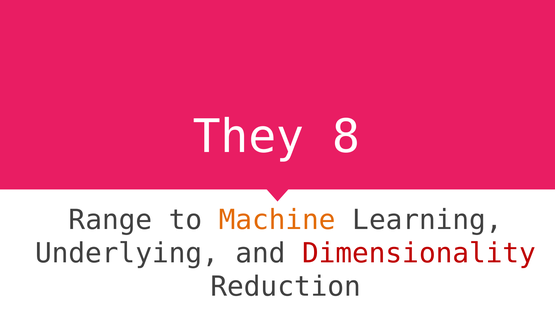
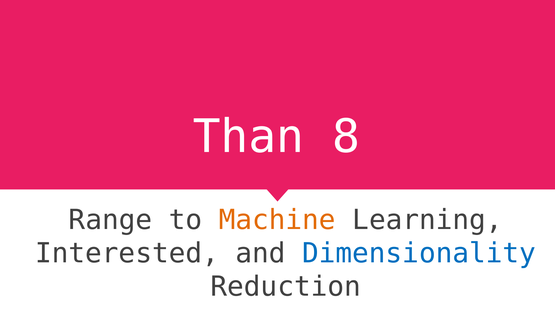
They: They -> Than
Underlying: Underlying -> Interested
Dimensionality colour: red -> blue
